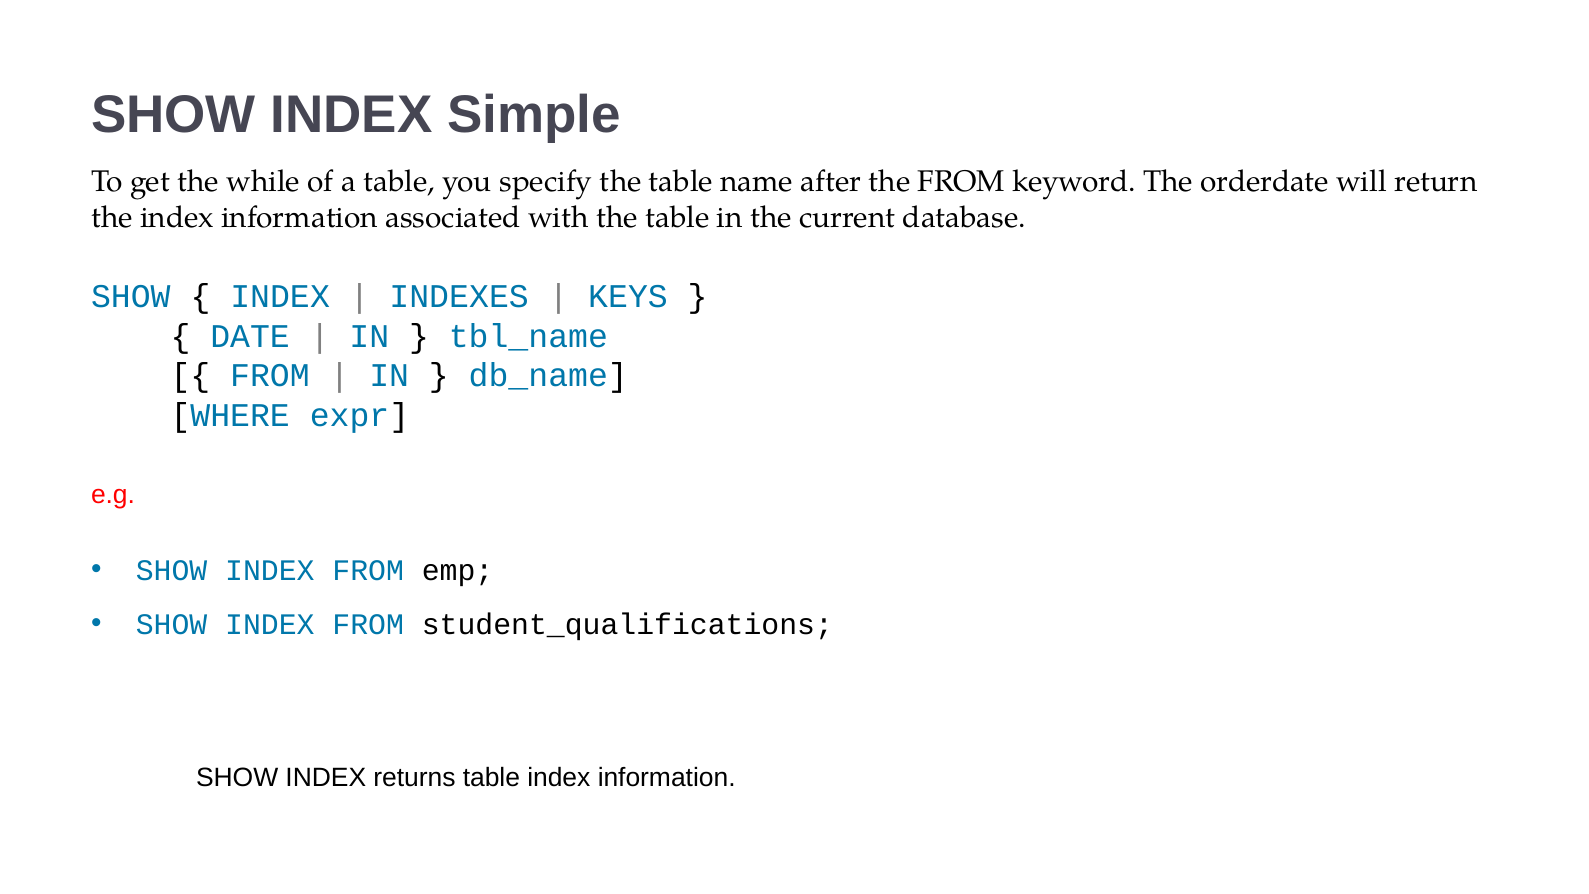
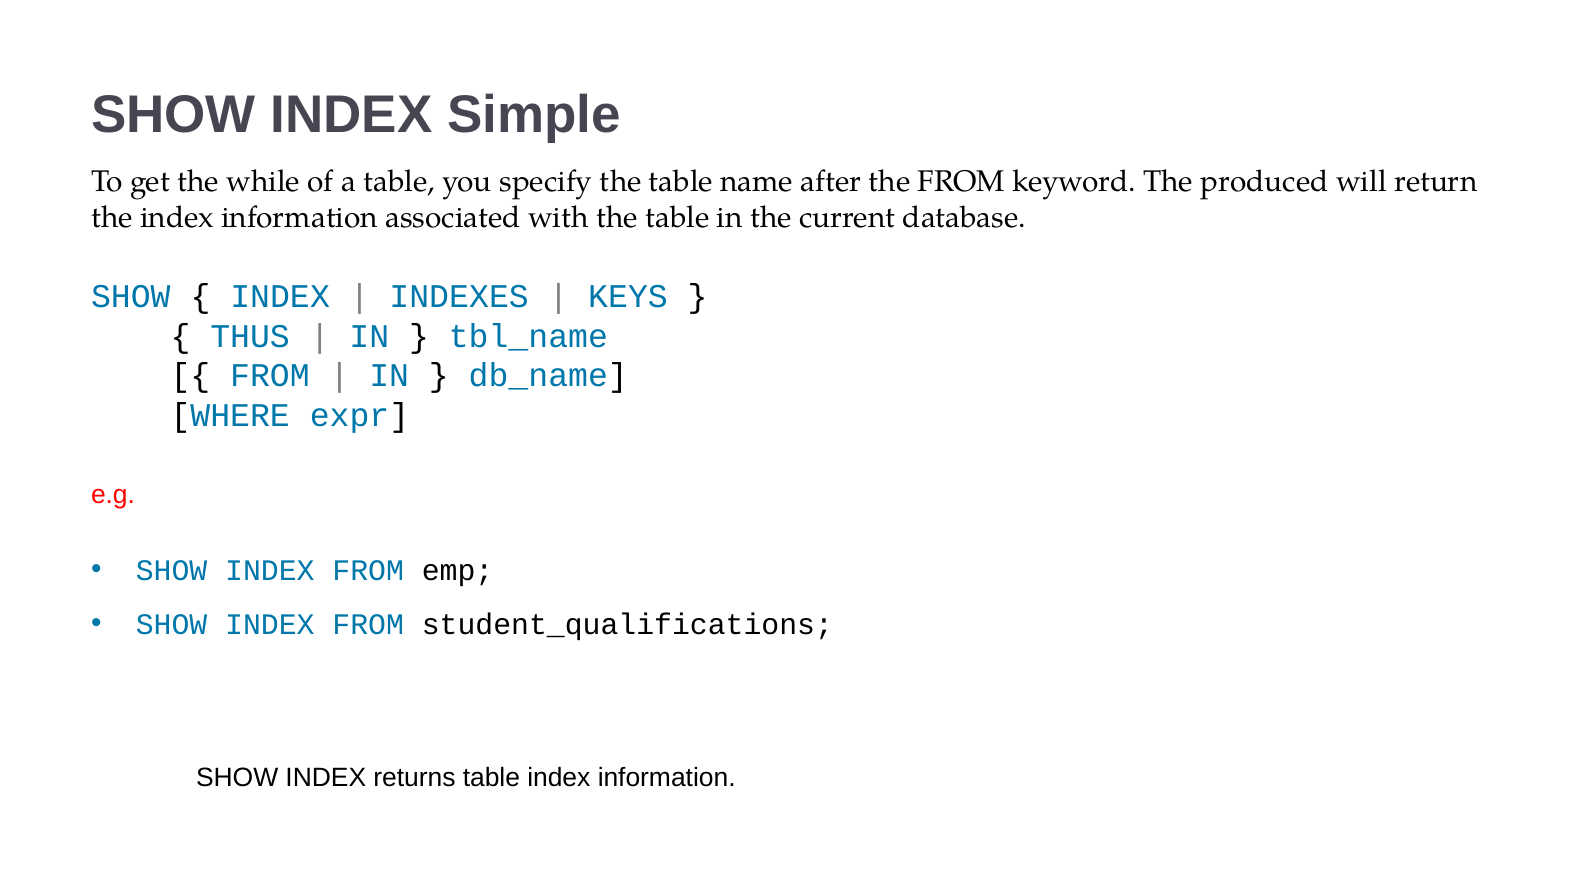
orderdate: orderdate -> produced
DATE: DATE -> THUS
